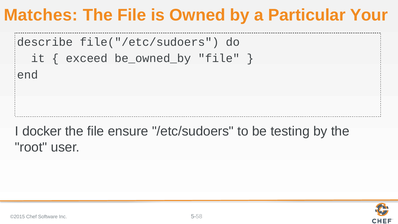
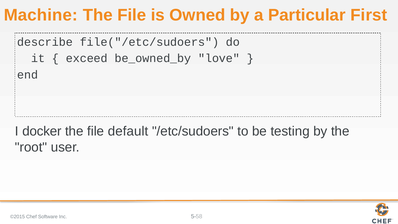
Matches: Matches -> Machine
Your: Your -> First
be_owned_by file: file -> love
ensure: ensure -> default
